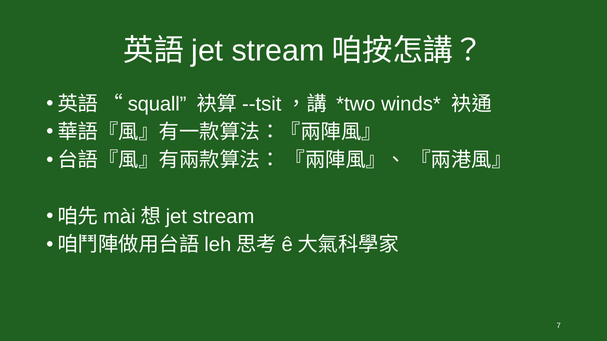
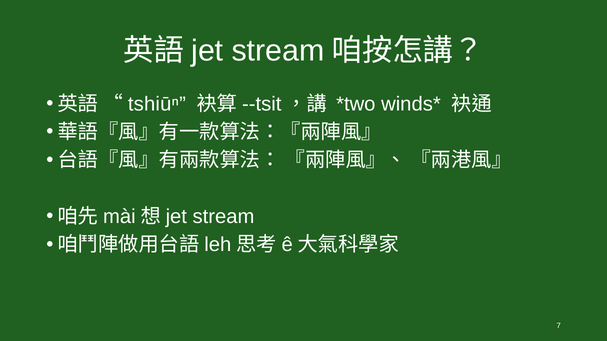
squall: squall -> tshiūⁿ
